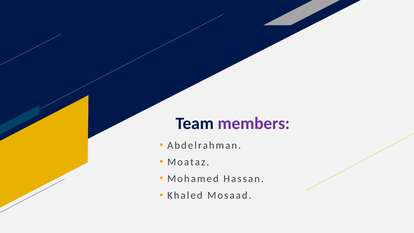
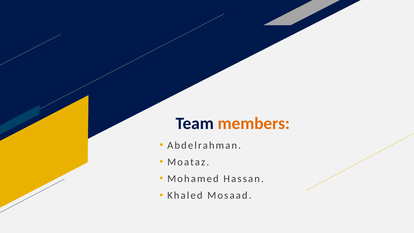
members colour: purple -> orange
